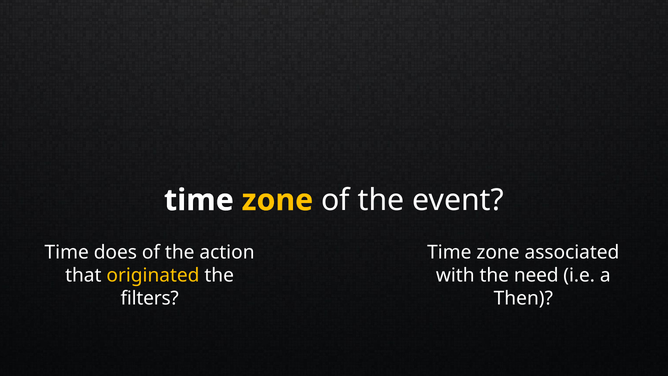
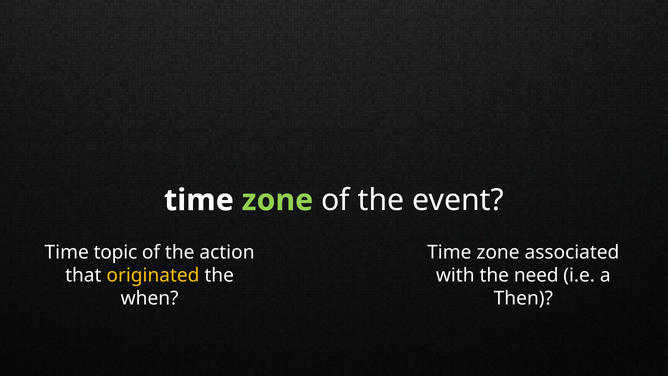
zone at (277, 200) colour: yellow -> light green
does: does -> topic
filters: filters -> when
